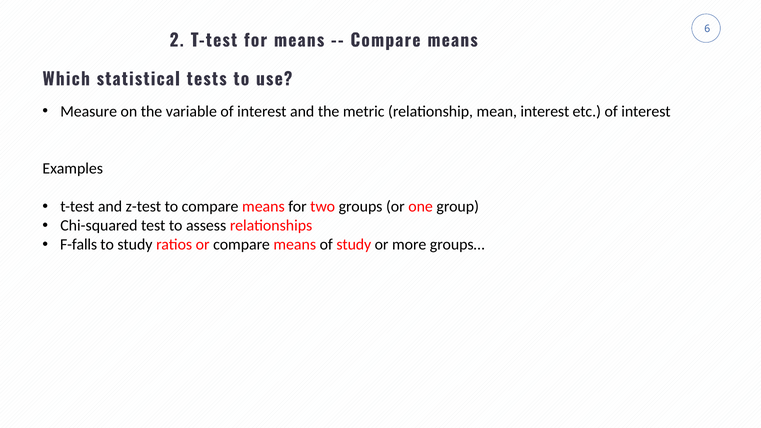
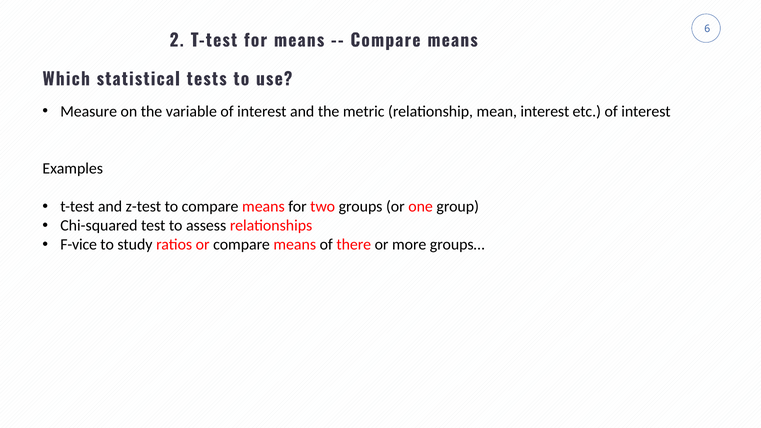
F-falls: F-falls -> F-vice
of study: study -> there
